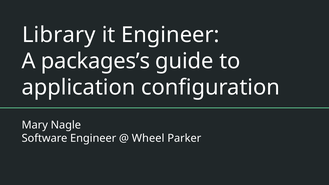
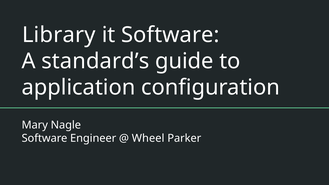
it Engineer: Engineer -> Software
packages’s: packages’s -> standard’s
